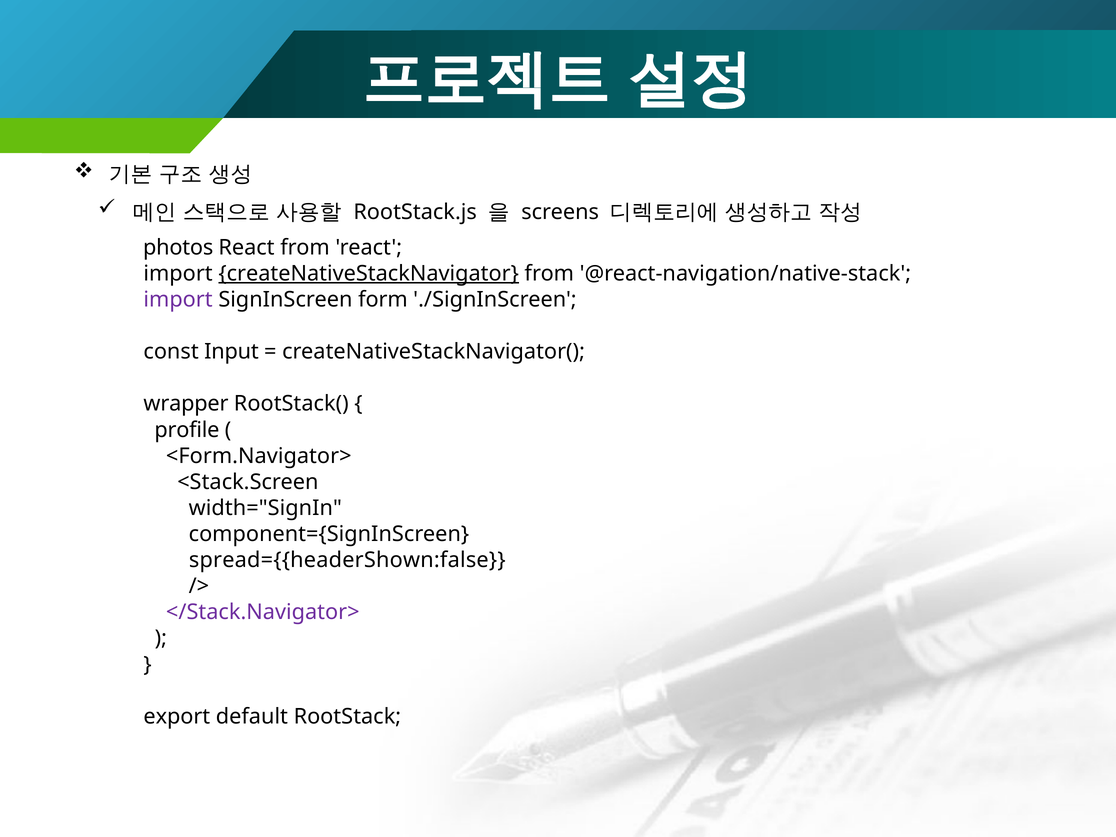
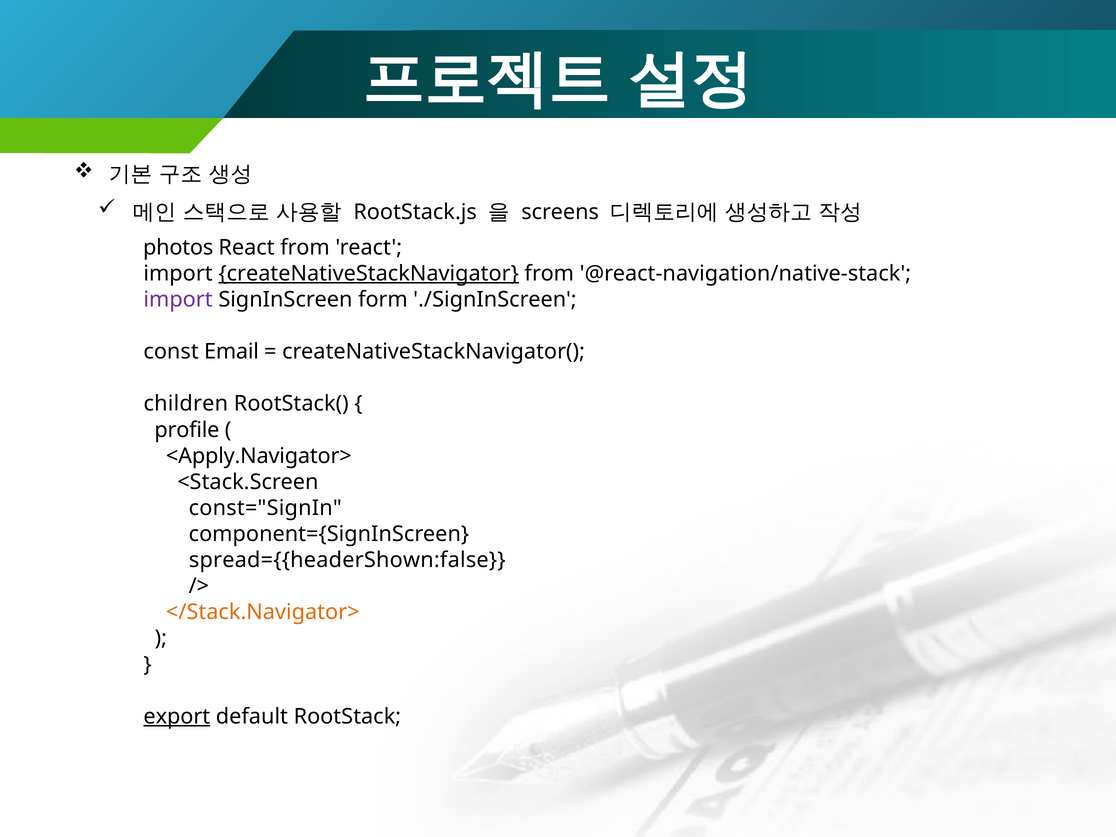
Input: Input -> Email
wrapper: wrapper -> children
<Form.Navigator>: <Form.Navigator> -> <Apply.Navigator>
width="SignIn: width="SignIn -> const="SignIn
</Stack.Navigator> colour: purple -> orange
export underline: none -> present
